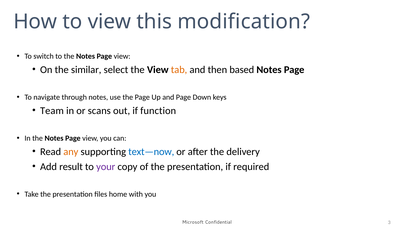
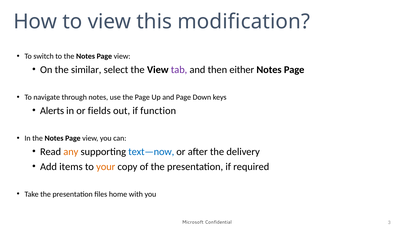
tab colour: orange -> purple
based: based -> either
Team: Team -> Alerts
scans: scans -> fields
result: result -> items
your colour: purple -> orange
